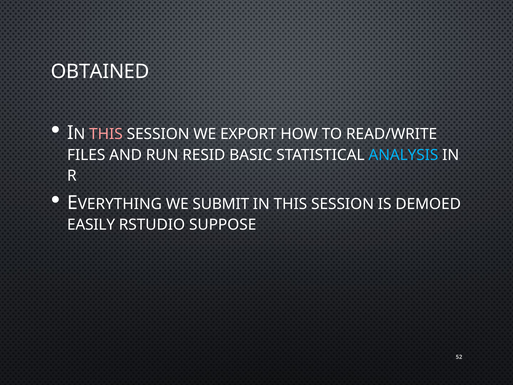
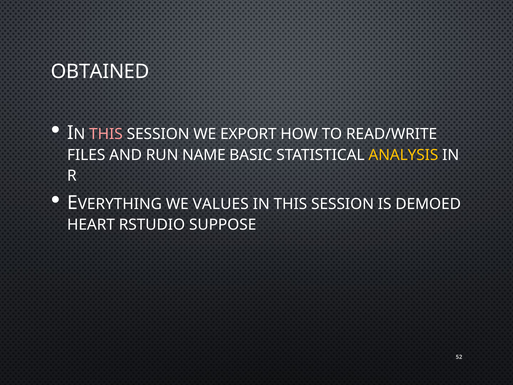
RESID: RESID -> NAME
ANALYSIS colour: light blue -> yellow
SUBMIT: SUBMIT -> VALUES
EASILY: EASILY -> HEART
